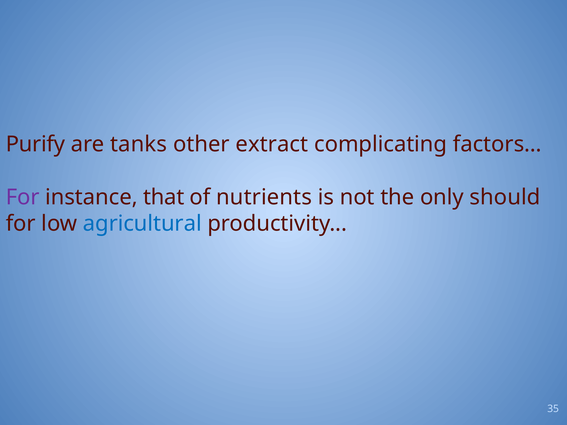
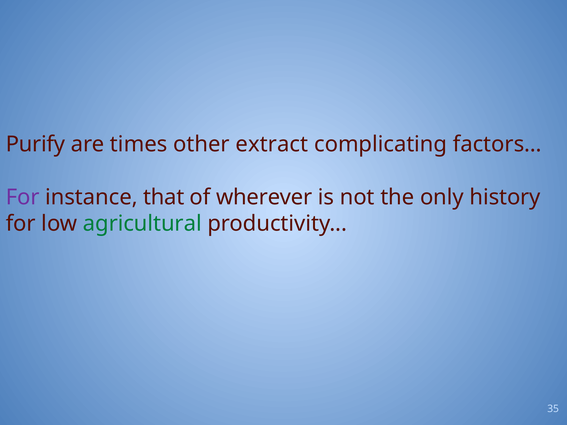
tanks: tanks -> times
nutrients: nutrients -> wherever
should: should -> history
agricultural colour: blue -> green
